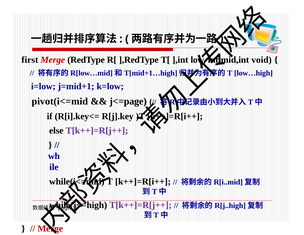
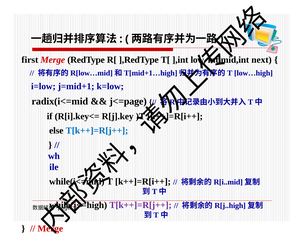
void: void -> next
pivot(i<=mid: pivot(i<=mid -> radix(i<=mid
T[k++]=R[j++ at (97, 131) colour: purple -> blue
